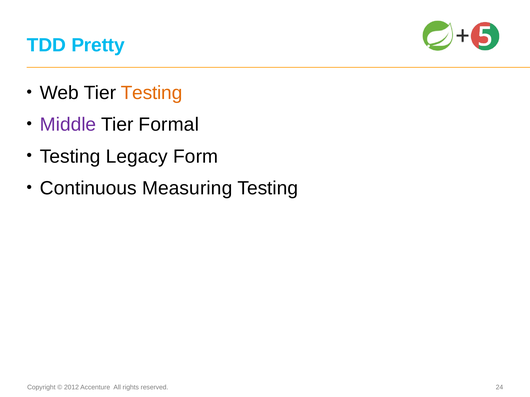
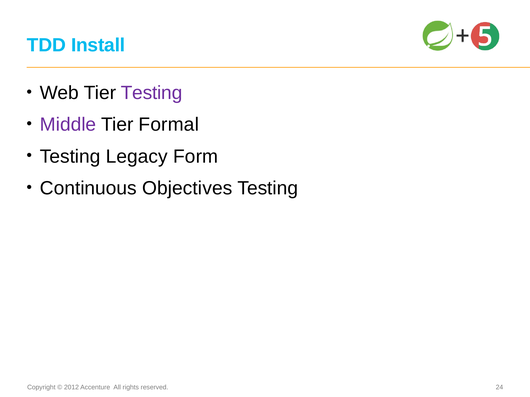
Pretty: Pretty -> Install
Testing at (152, 93) colour: orange -> purple
Measuring: Measuring -> Objectives
